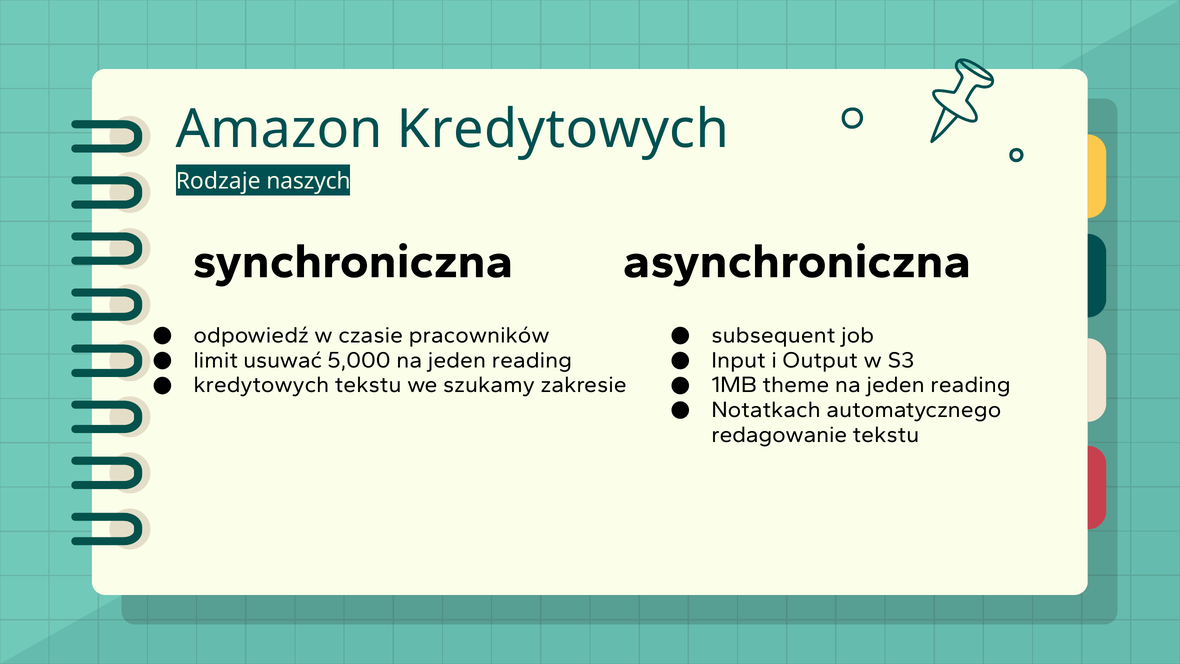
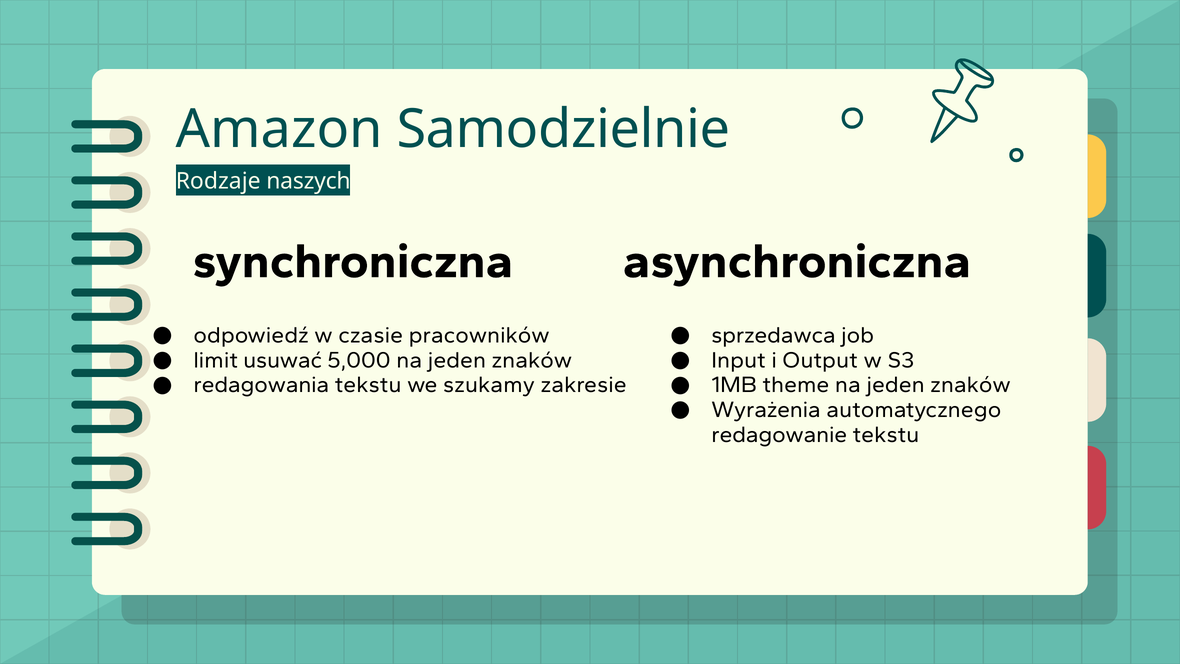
Amazon Kredytowych: Kredytowych -> Samodzielnie
subsequent: subsequent -> sprzedawca
5,000 na jeden reading: reading -> znaków
kredytowych at (261, 385): kredytowych -> redagowania
reading at (971, 385): reading -> znaków
Notatkach: Notatkach -> Wyrażenia
